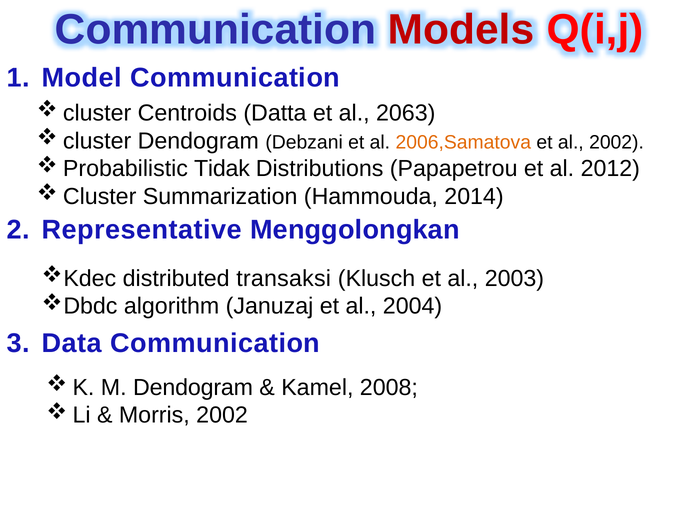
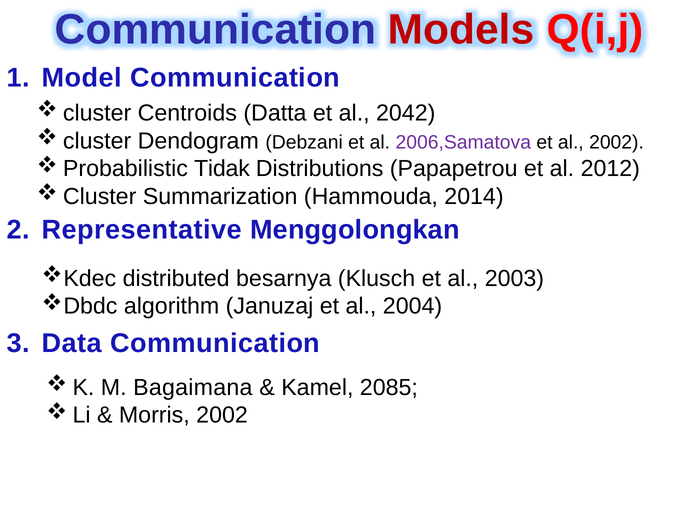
2063: 2063 -> 2042
2006,Samatova colour: orange -> purple
transaksi: transaksi -> besarnya
M Dendogram: Dendogram -> Bagaimana
2008: 2008 -> 2085
